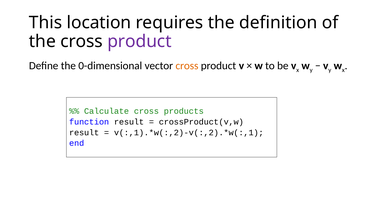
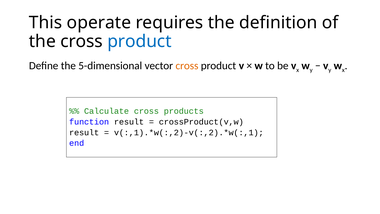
location: location -> operate
product at (139, 41) colour: purple -> blue
0-dimensional: 0-dimensional -> 5-dimensional
